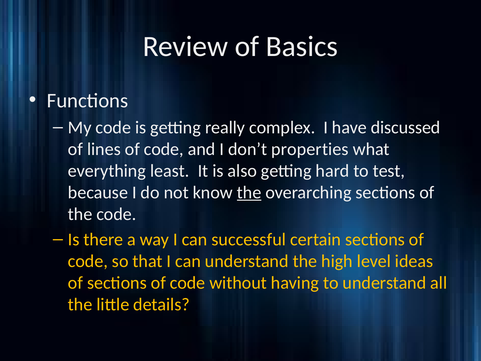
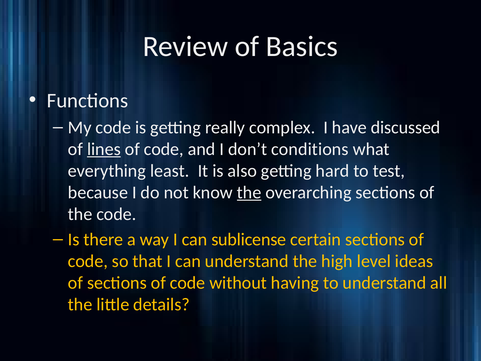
lines underline: none -> present
properties: properties -> conditions
successful: successful -> sublicense
